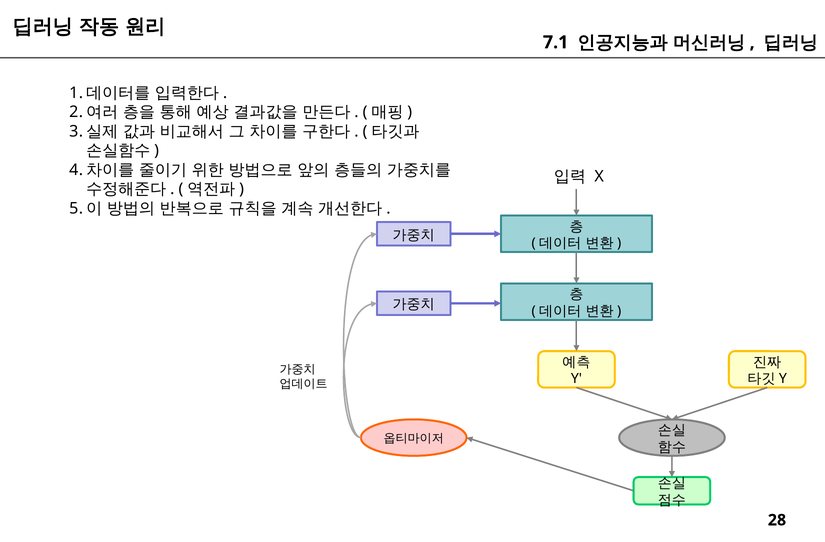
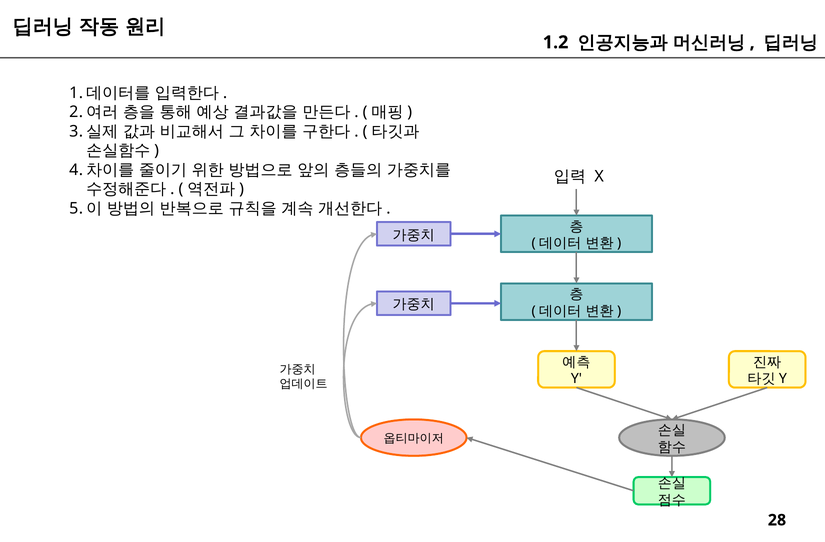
7.1: 7.1 -> 1.2
